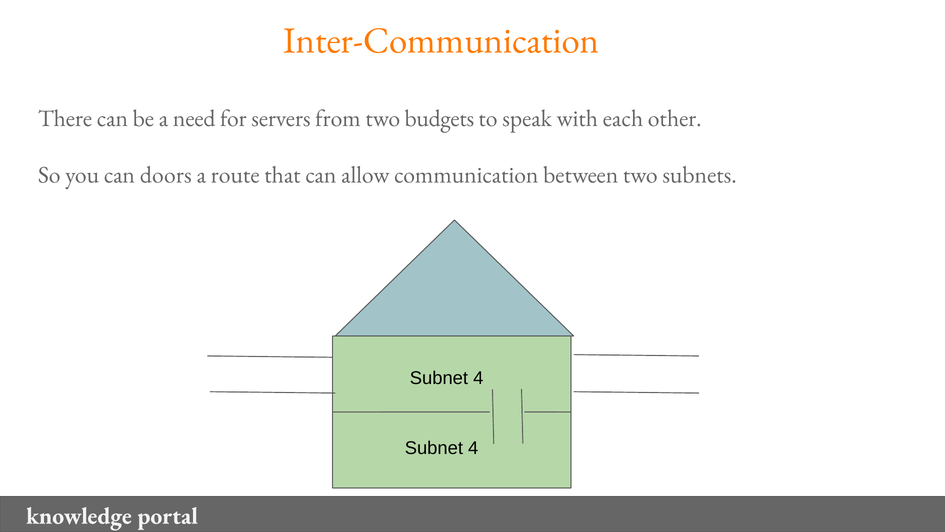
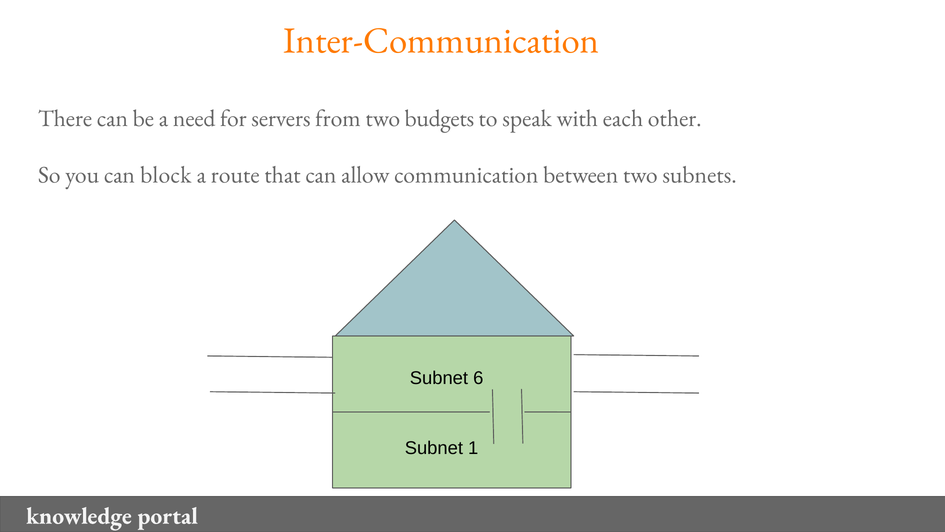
doors: doors -> block
4 at (478, 378): 4 -> 6
4 at (473, 448): 4 -> 1
